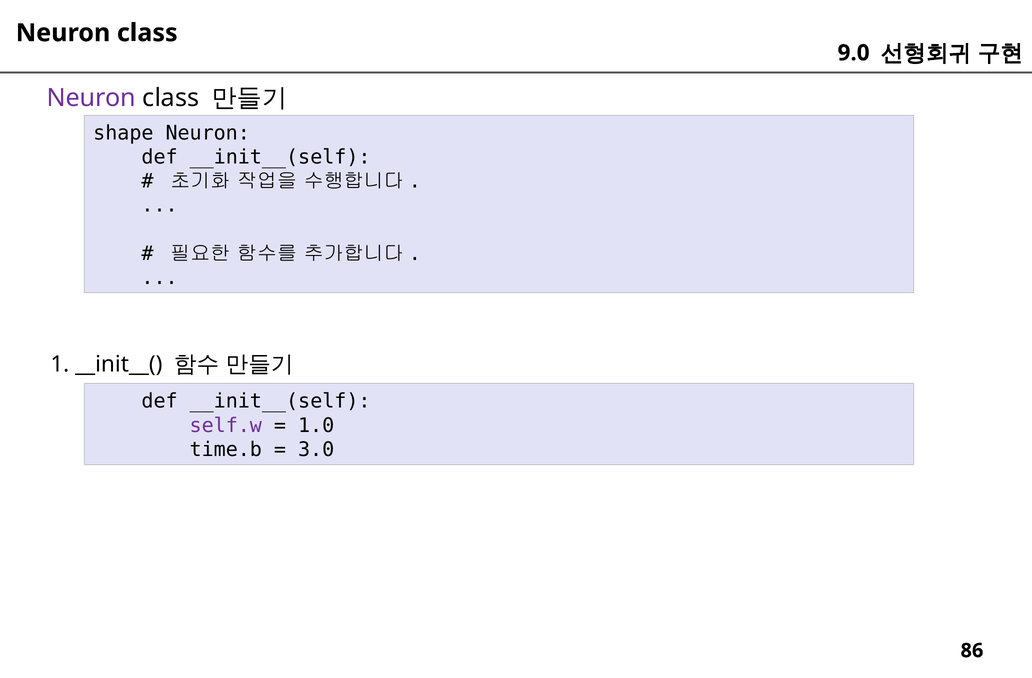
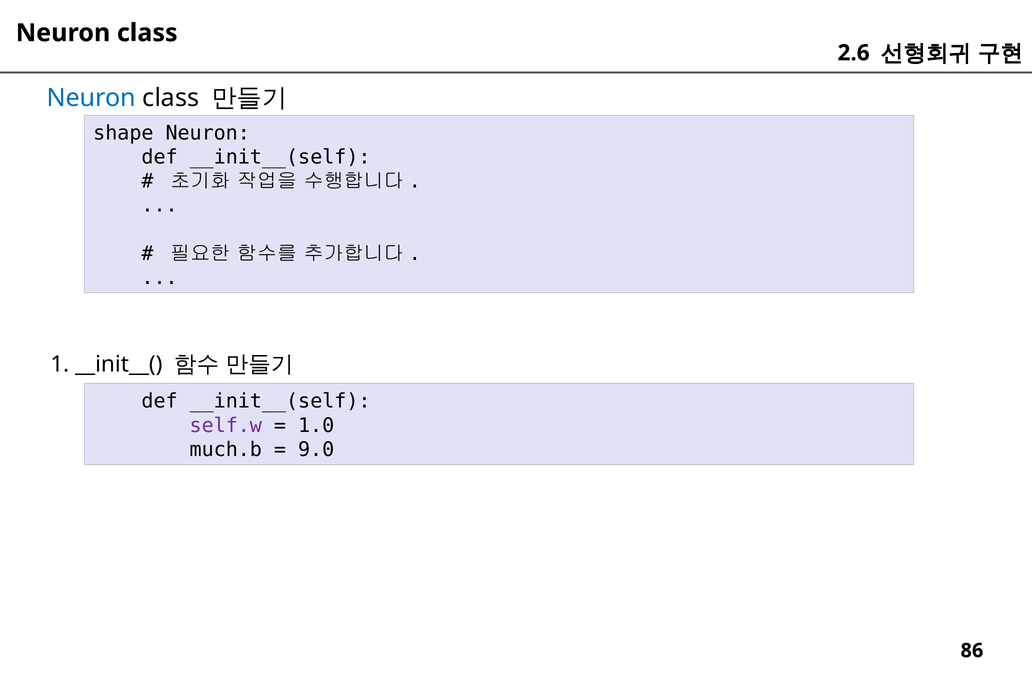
9.0: 9.0 -> 2.6
Neuron at (91, 98) colour: purple -> blue
time.b: time.b -> much.b
3.0: 3.0 -> 9.0
